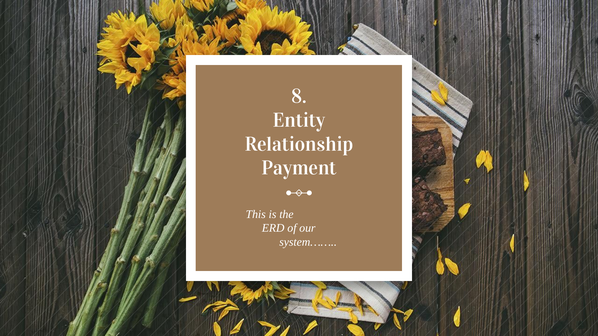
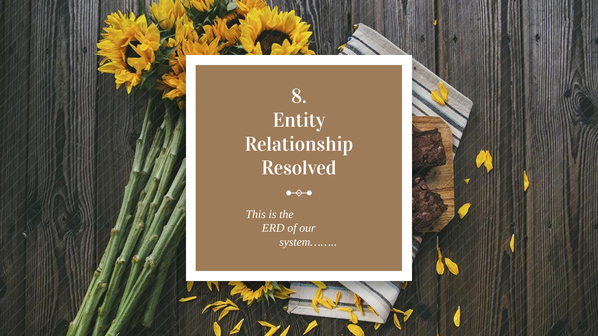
Payment: Payment -> Resolved
